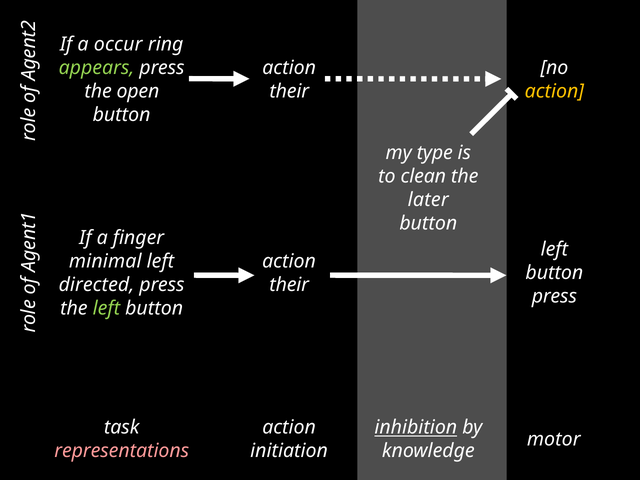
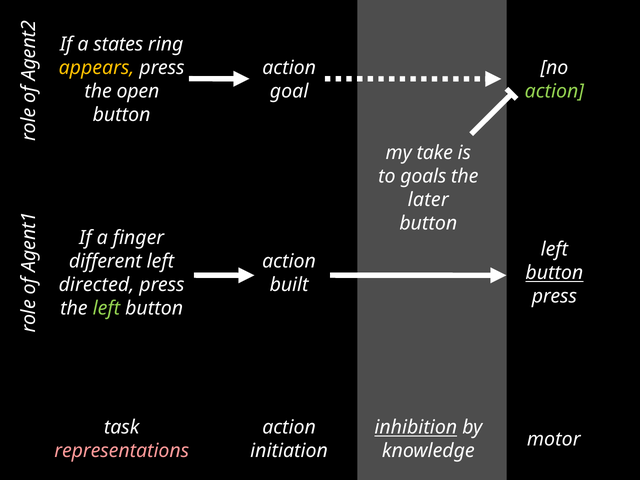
occur: occur -> states
appears colour: light green -> yellow
action at (554, 91) colour: yellow -> light green
their at (289, 91): their -> goal
type: type -> take
clean: clean -> goals
minimal: minimal -> different
button at (554, 273) underline: none -> present
their at (289, 285): their -> built
